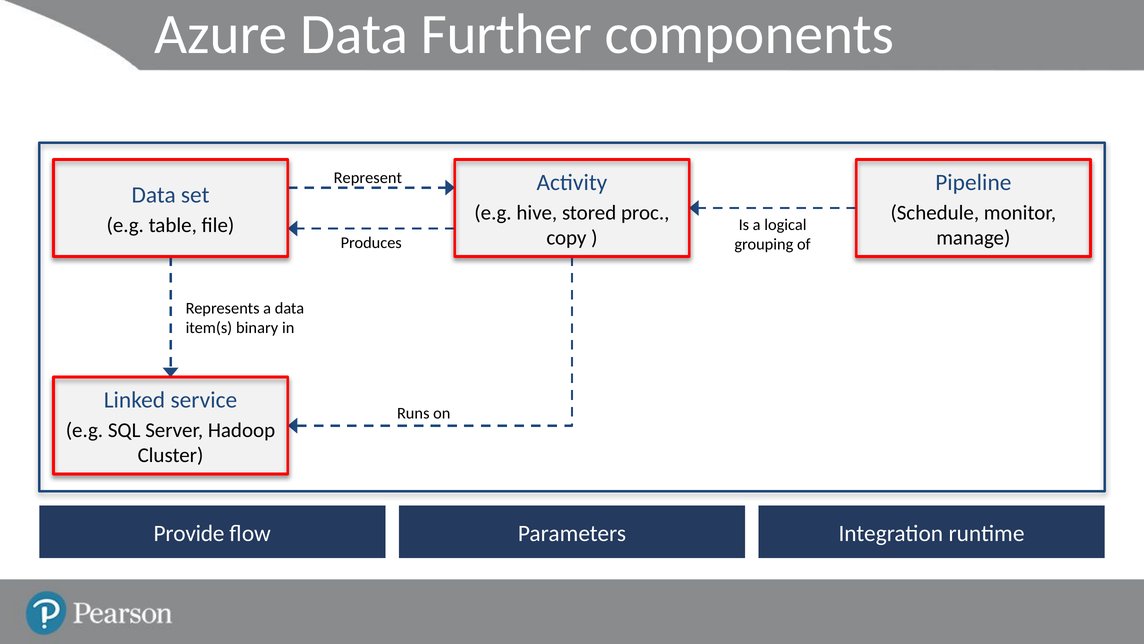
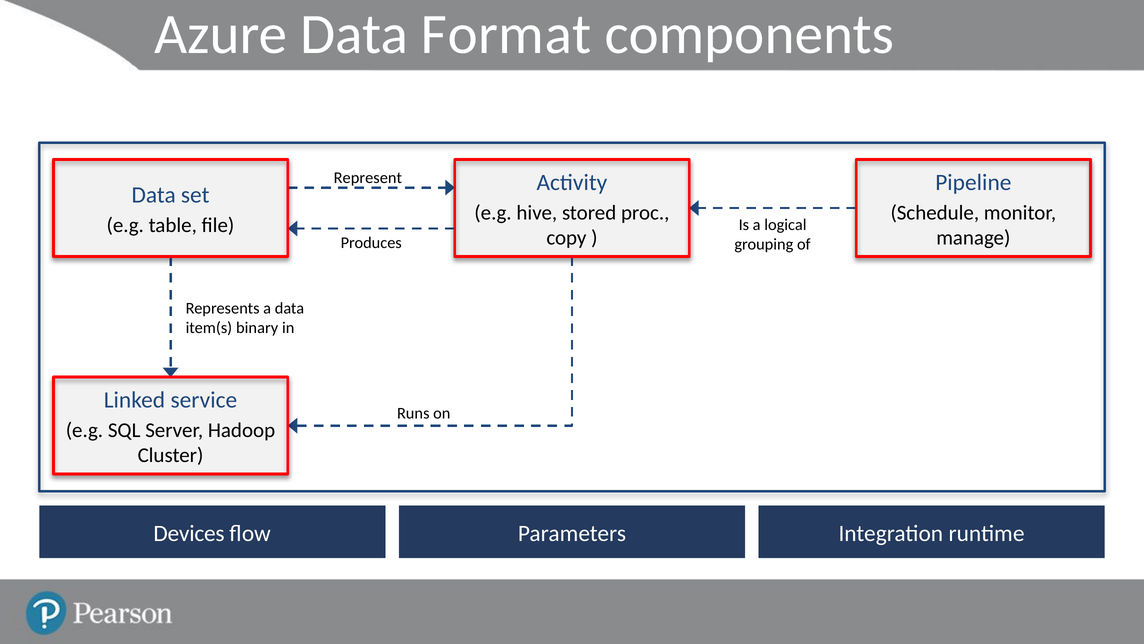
Further: Further -> Format
Provide: Provide -> Devices
